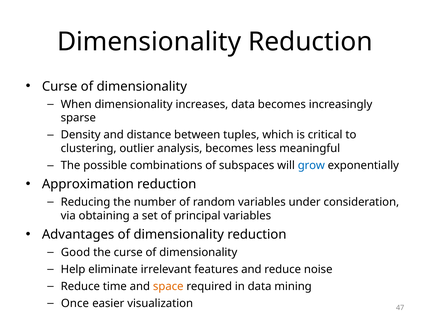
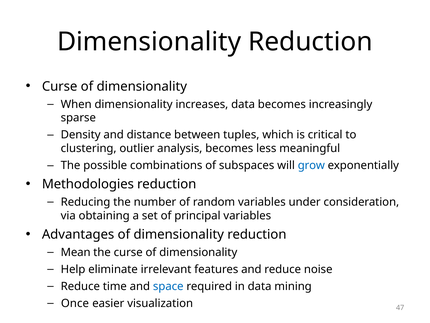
Approximation: Approximation -> Methodologies
Good: Good -> Mean
space colour: orange -> blue
